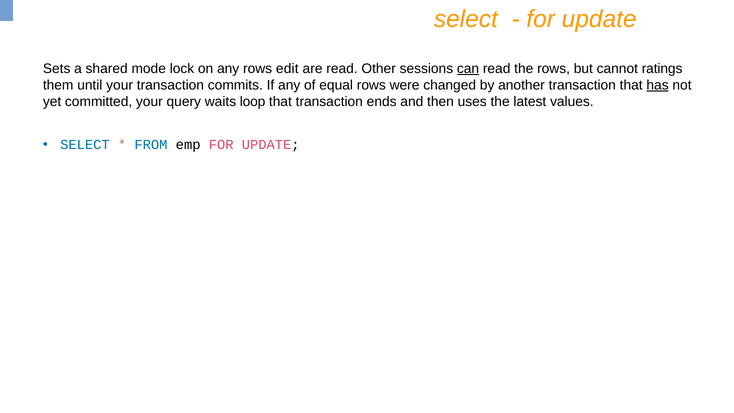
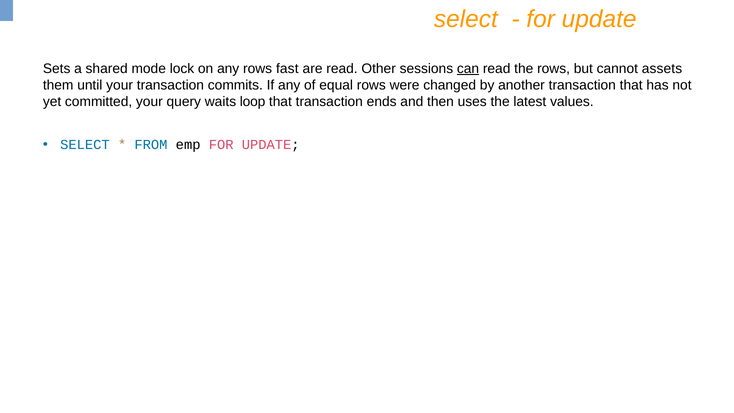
edit: edit -> fast
ratings: ratings -> assets
has underline: present -> none
